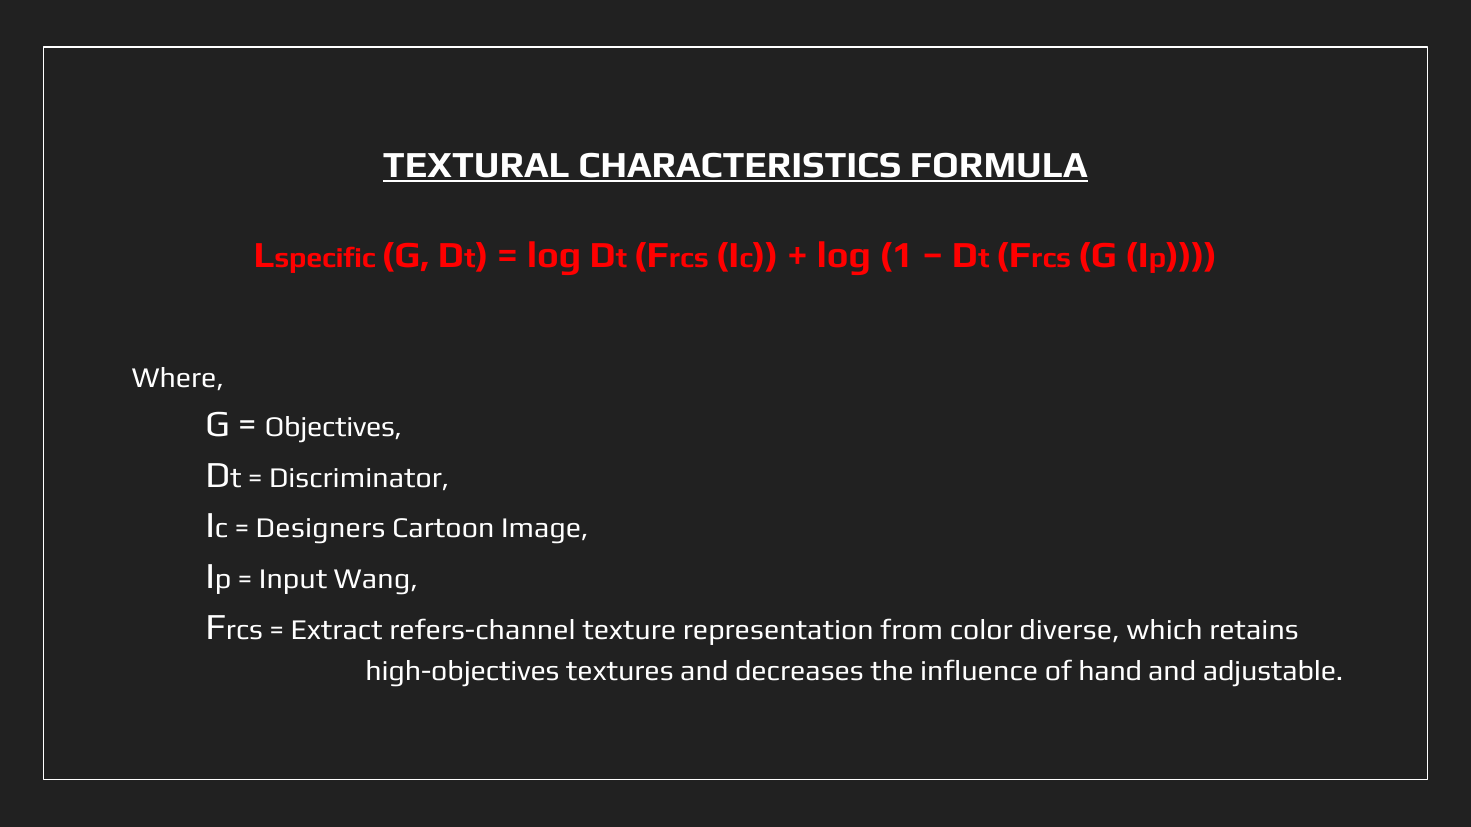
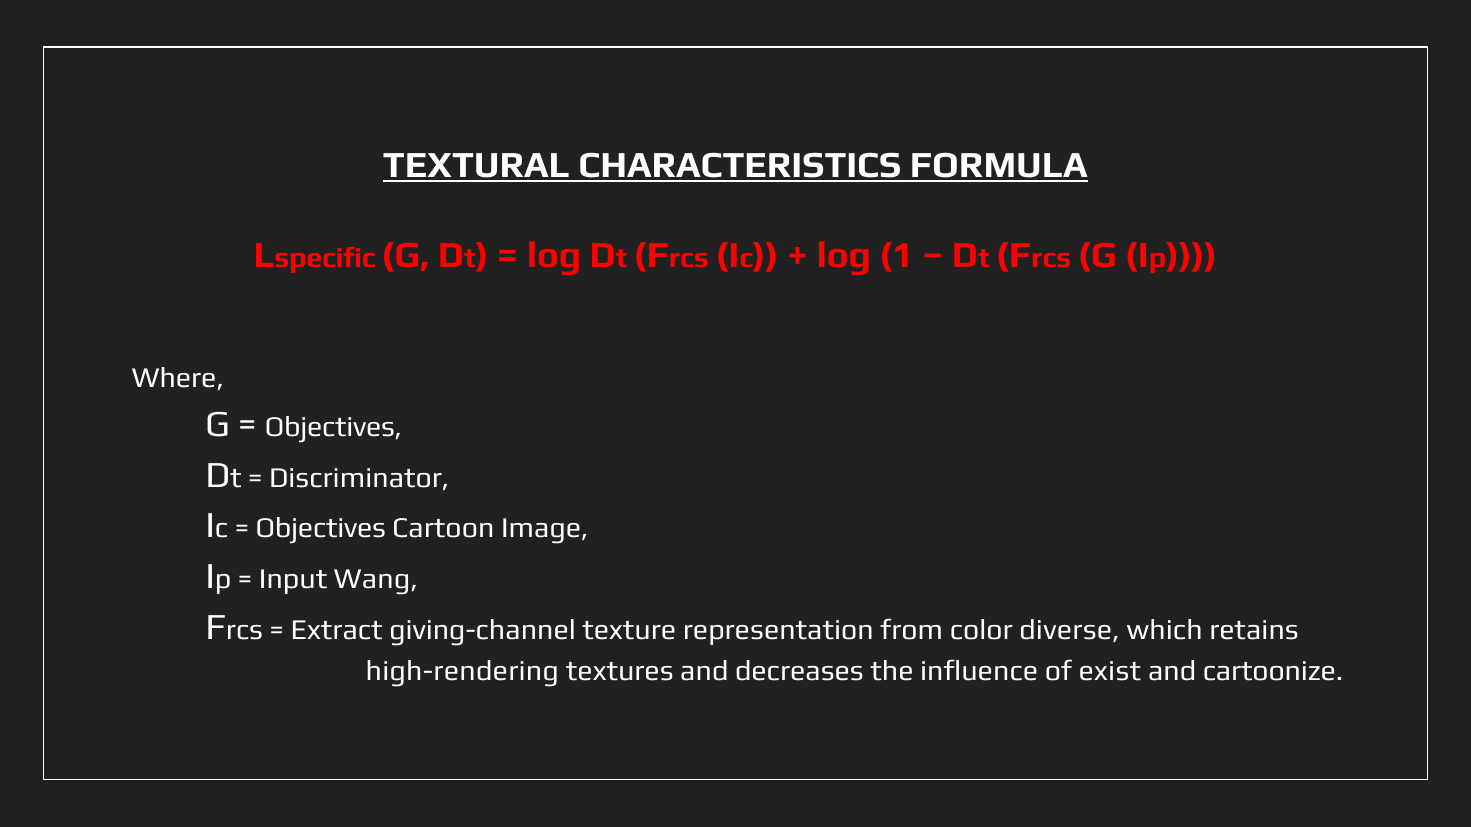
Designers at (321, 529): Designers -> Objectives
refers-channel: refers-channel -> giving-channel
high-objectives: high-objectives -> high-rendering
hand: hand -> exist
adjustable: adjustable -> cartoonize
